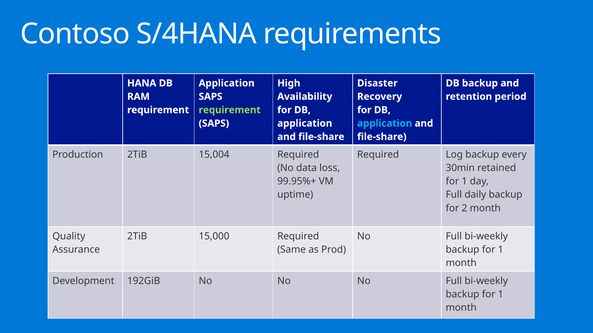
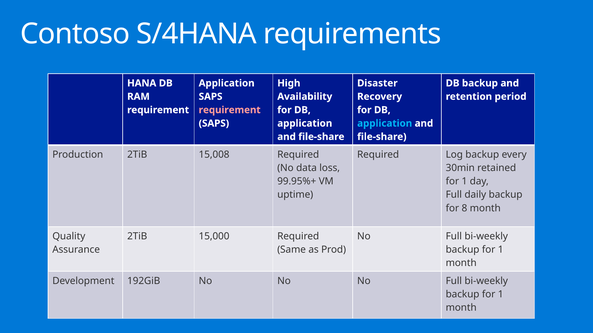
requirement at (230, 110) colour: light green -> pink
15,004: 15,004 -> 15,008
2: 2 -> 8
